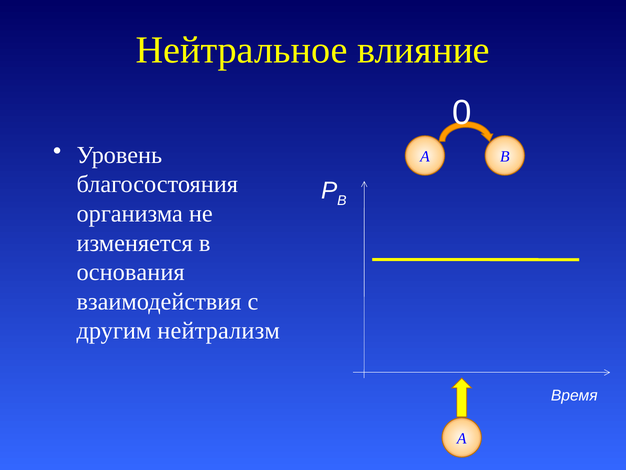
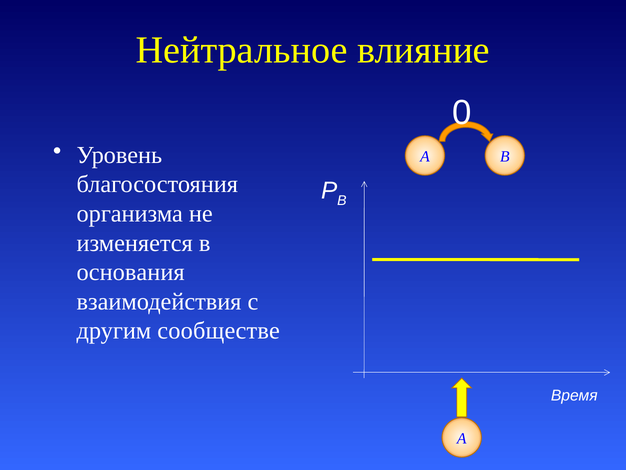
нейтрализм: нейтрализм -> сообществе
